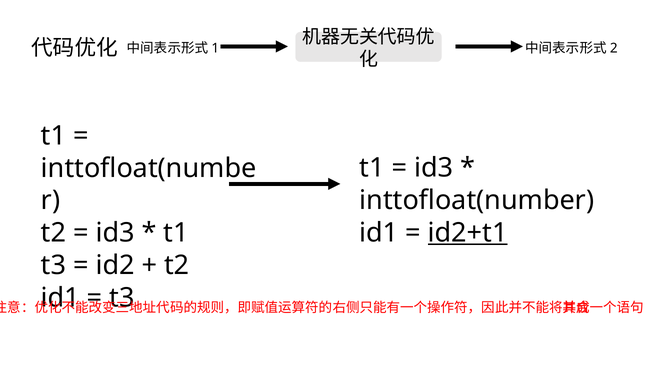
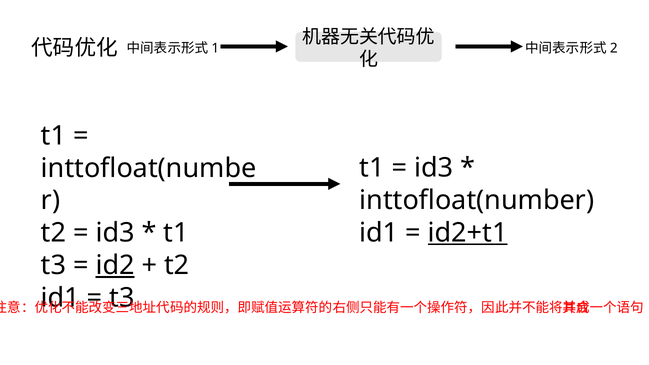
id2 underline: none -> present
